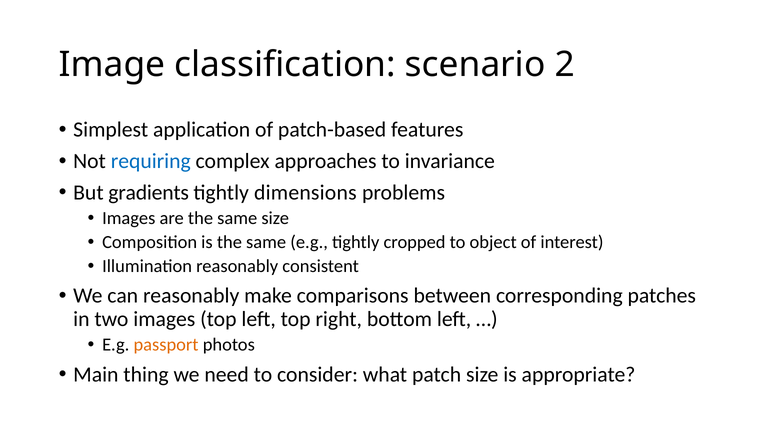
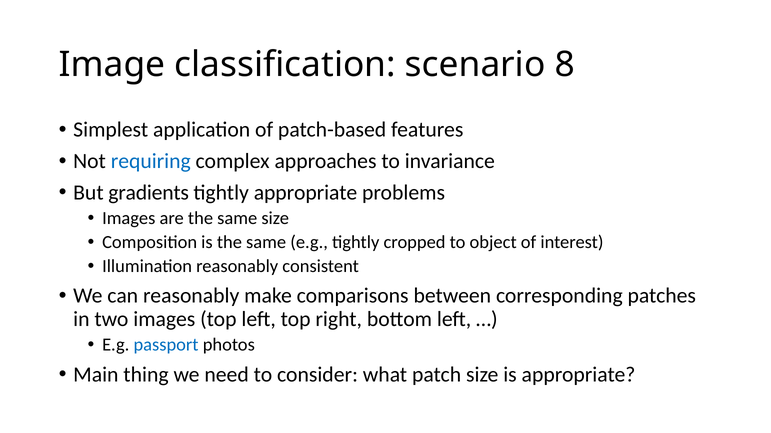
2: 2 -> 8
tightly dimensions: dimensions -> appropriate
passport colour: orange -> blue
